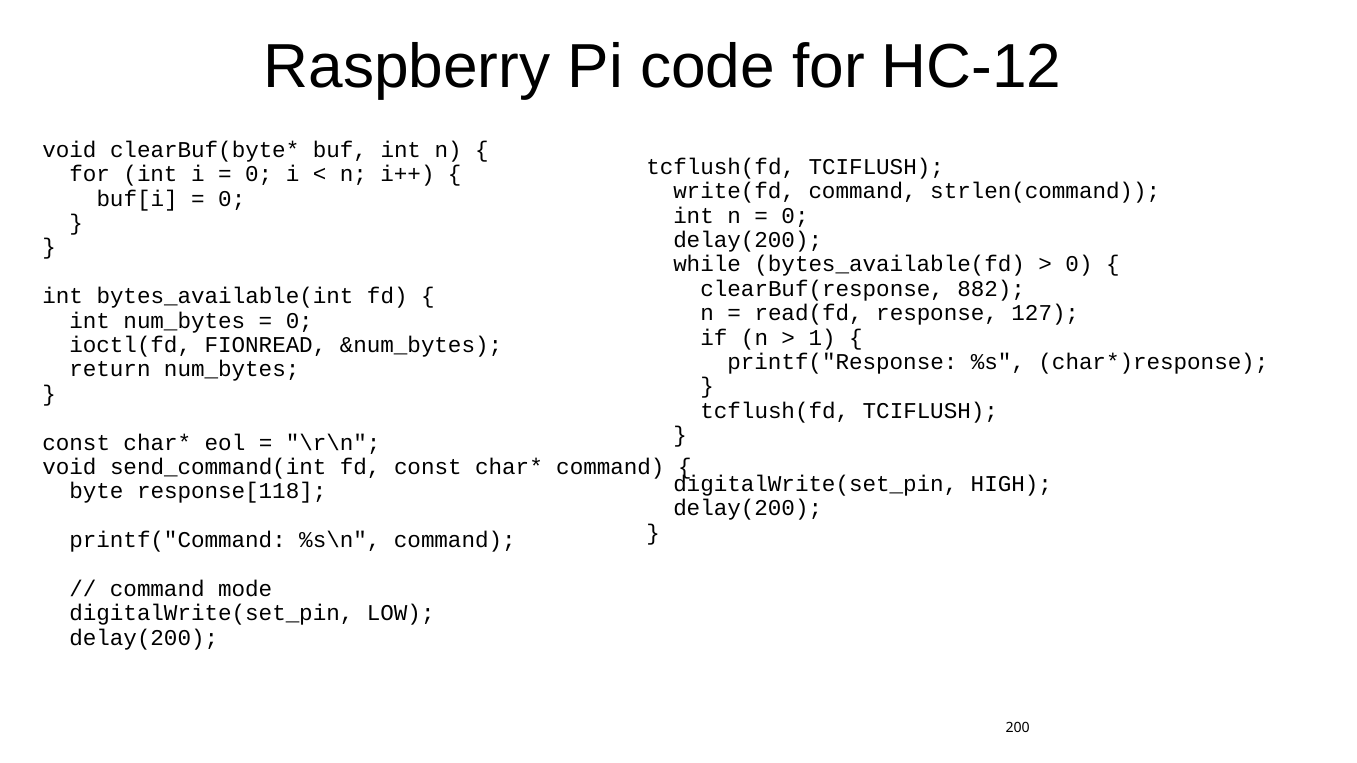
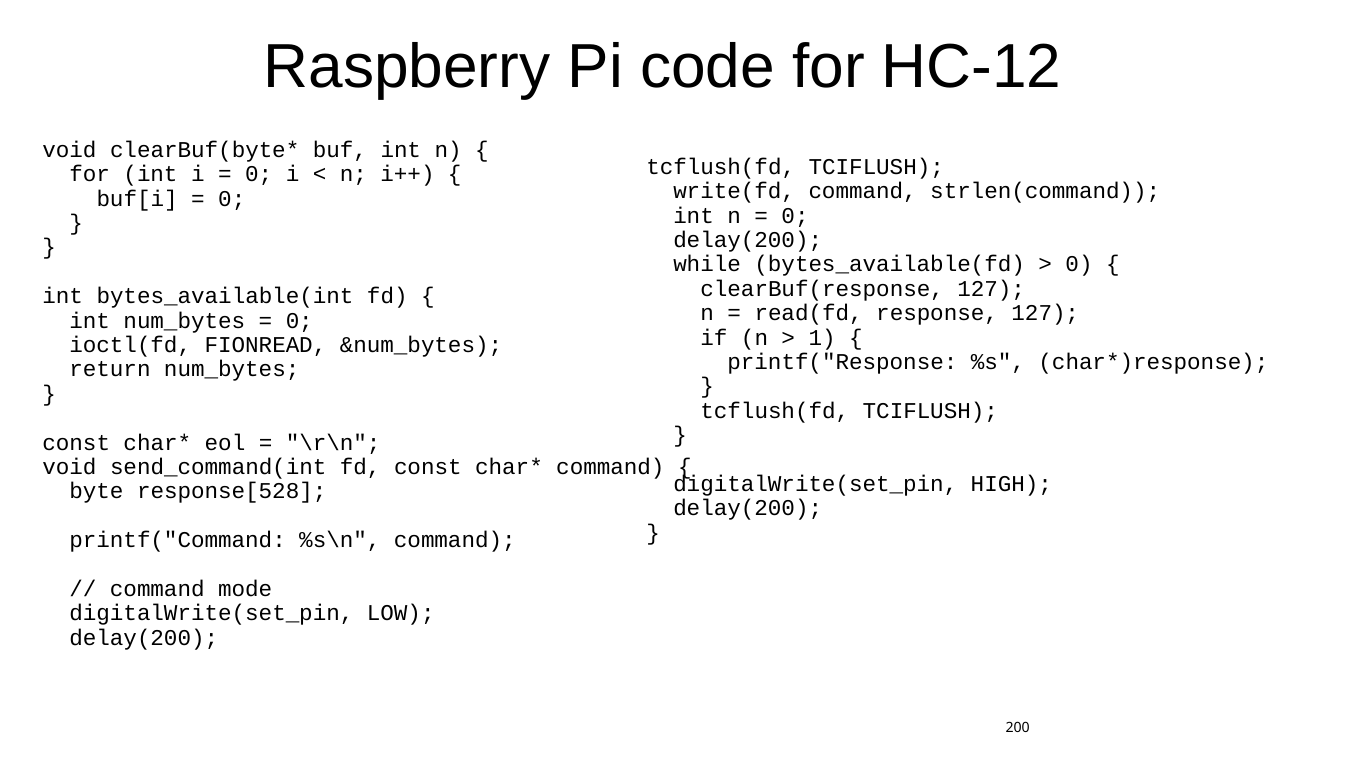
clearBuf(response 882: 882 -> 127
response[118: response[118 -> response[528
